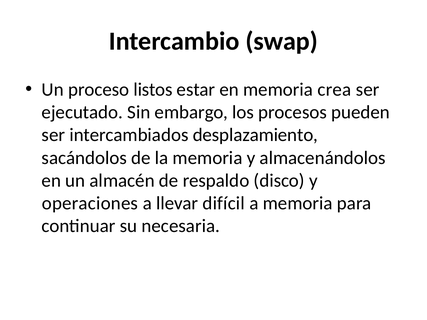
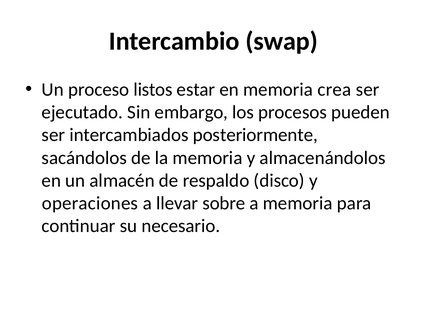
desplazamiento: desplazamiento -> posteriormente
difícil: difícil -> sobre
necesaria: necesaria -> necesario
